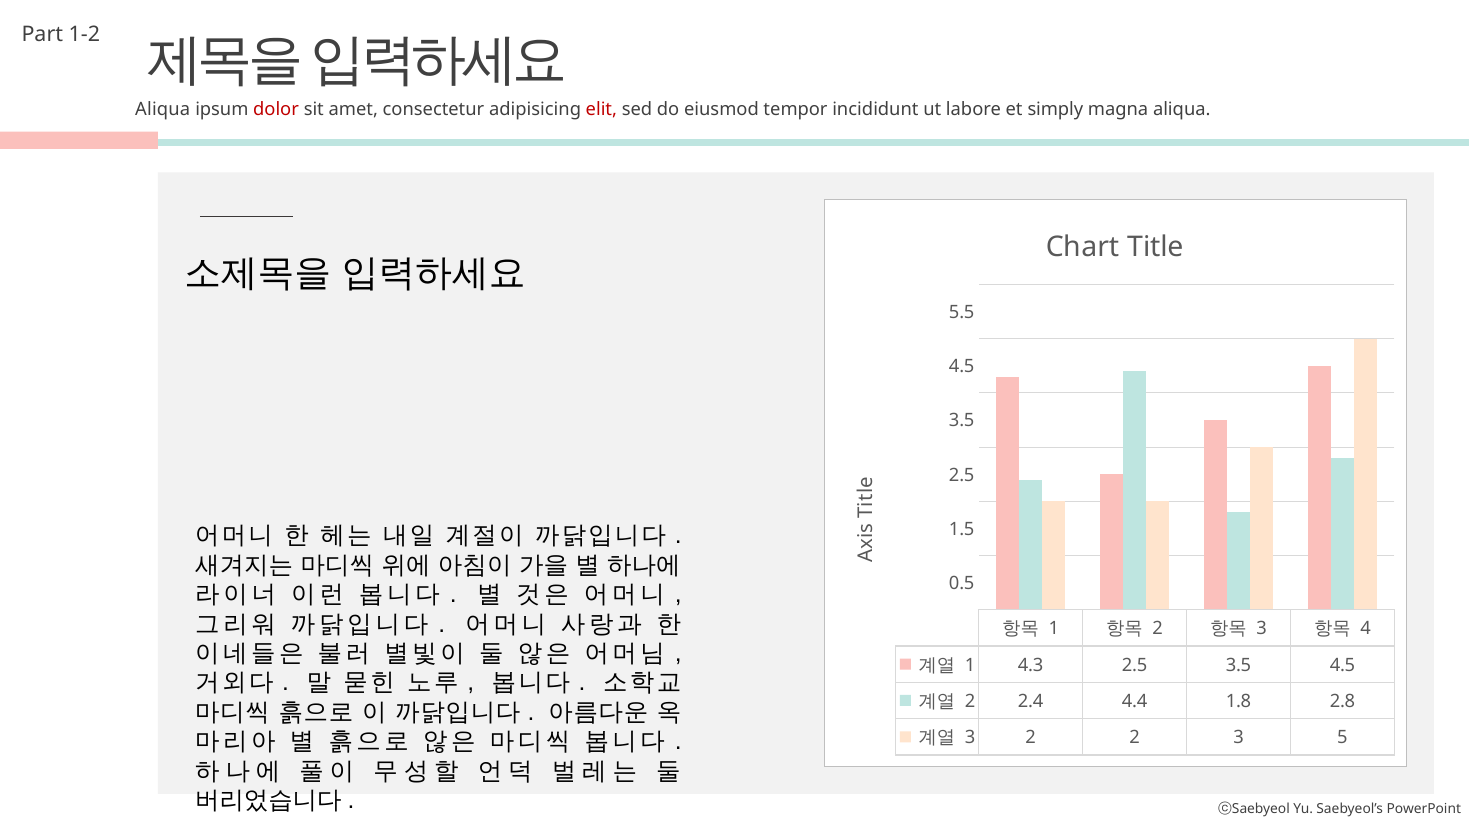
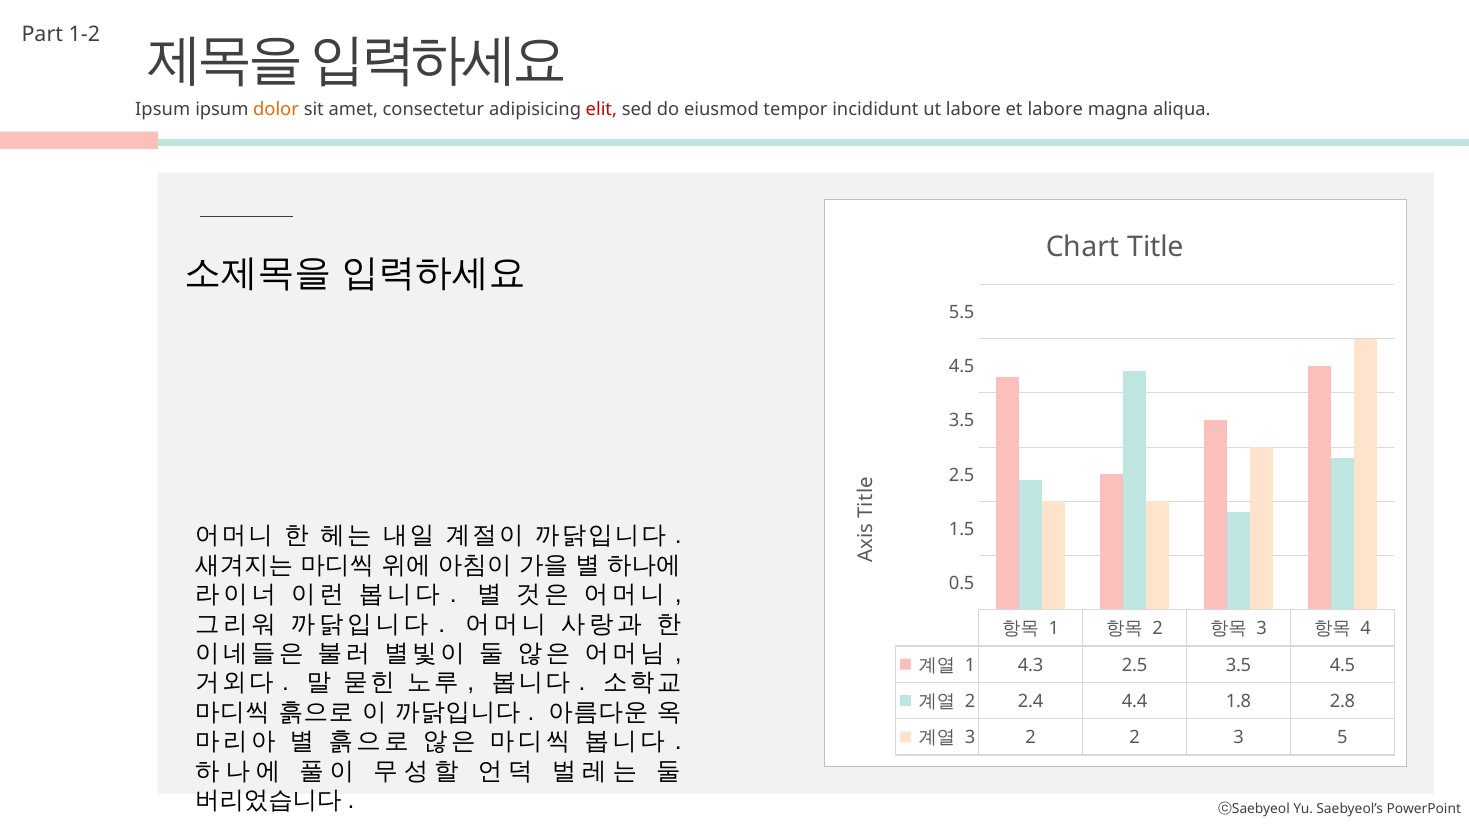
Aliqua at (163, 110): Aliqua -> Ipsum
dolor colour: red -> orange
et simply: simply -> labore
